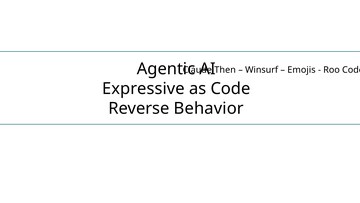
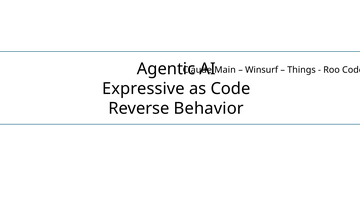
Then: Then -> Main
Emojis: Emojis -> Things
